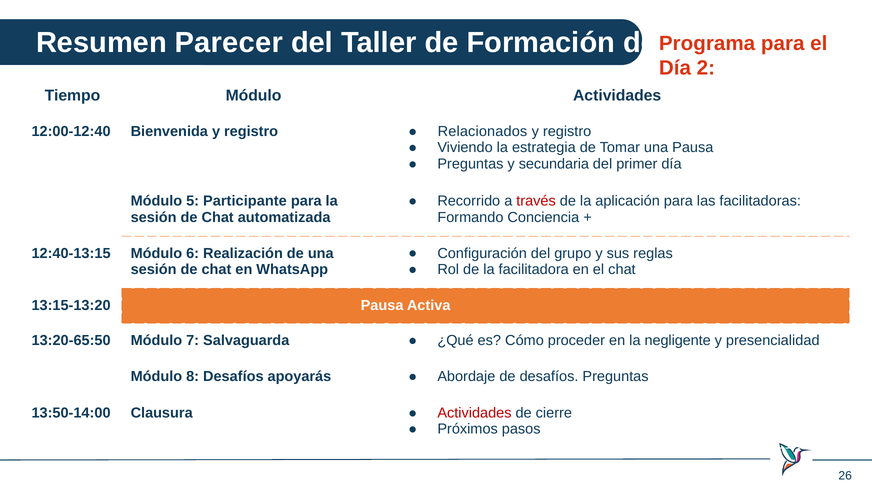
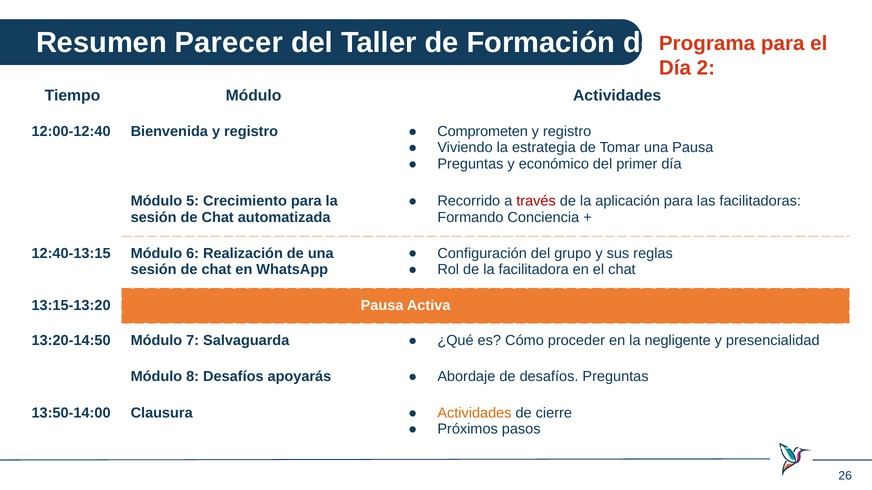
Relacionados: Relacionados -> Comprometen
secundaria: secundaria -> económico
Participante: Participante -> Crecimiento
13:20-65:50: 13:20-65:50 -> 13:20-14:50
Actividades at (474, 413) colour: red -> orange
